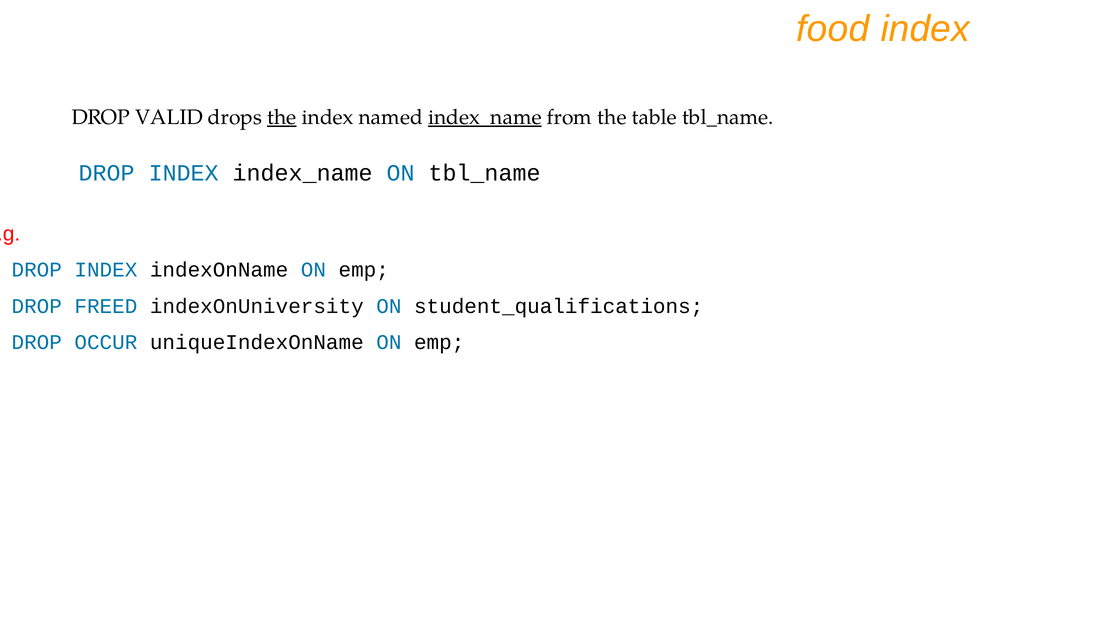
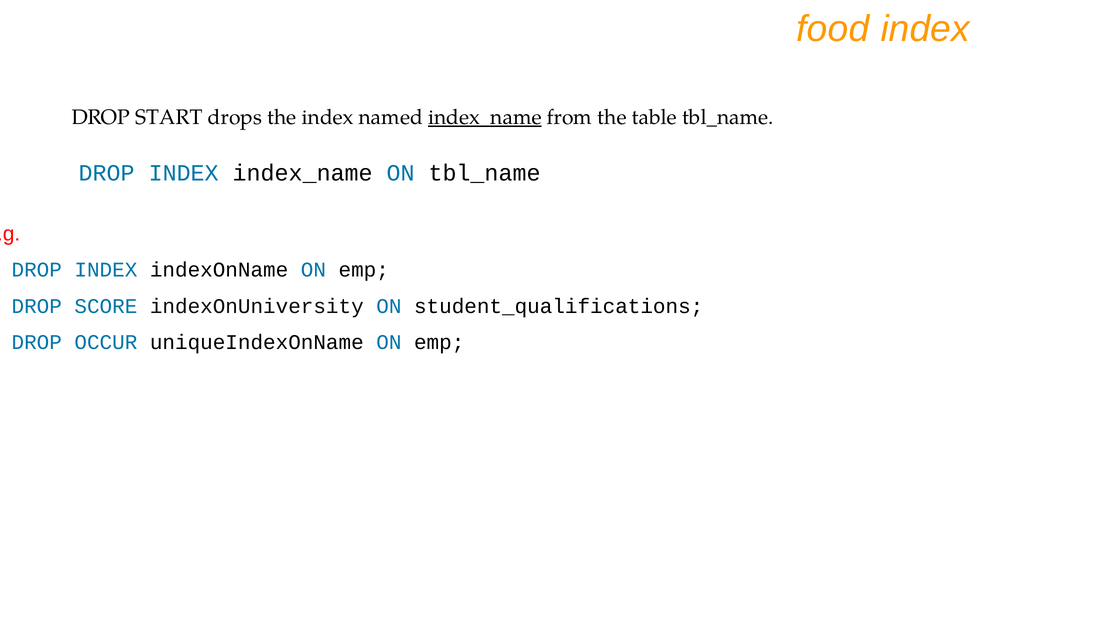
VALID: VALID -> START
the at (282, 117) underline: present -> none
FREED: FREED -> SCORE
